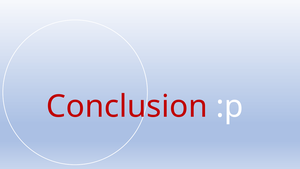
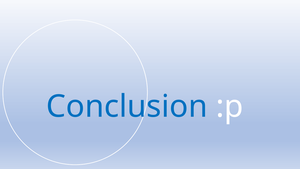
Conclusion colour: red -> blue
